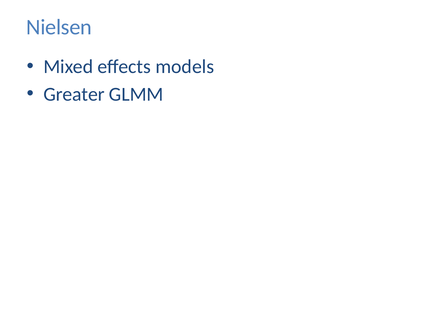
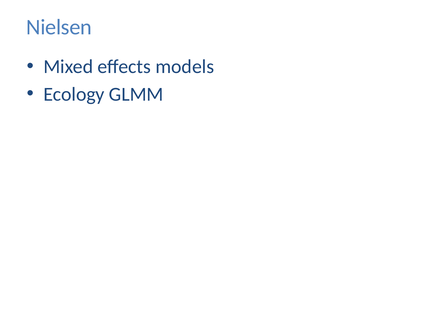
Greater: Greater -> Ecology
